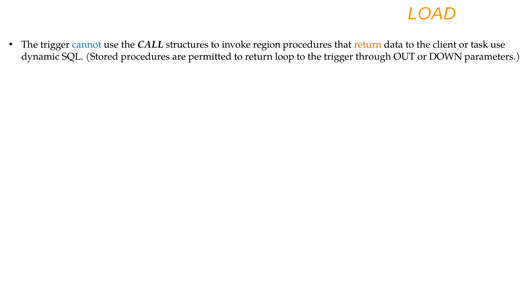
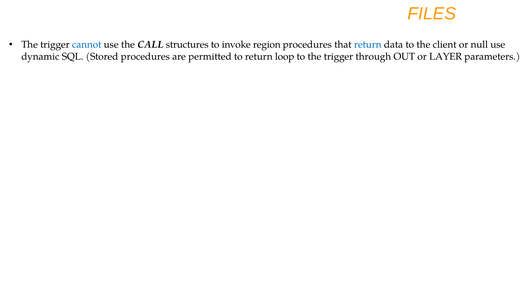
LOAD: LOAD -> FILES
return at (368, 45) colour: orange -> blue
task: task -> null
DOWN: DOWN -> LAYER
